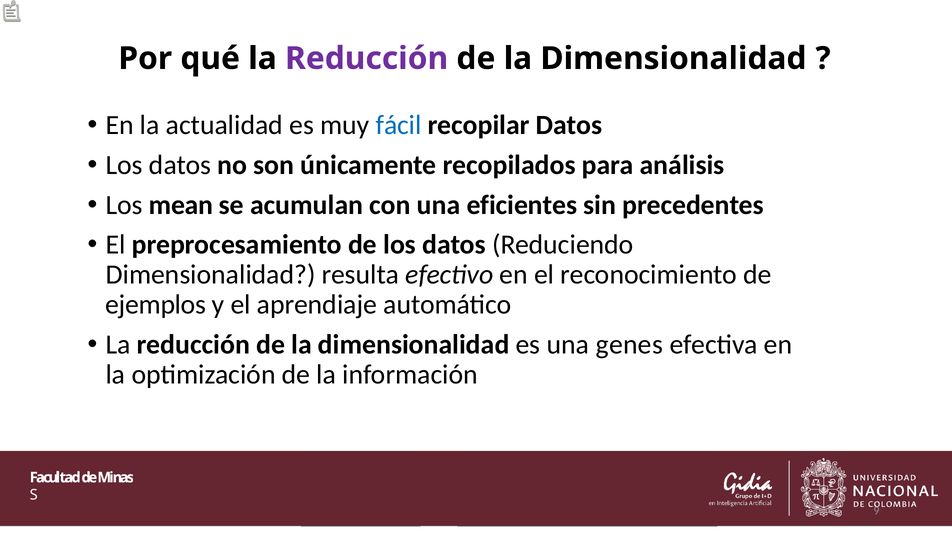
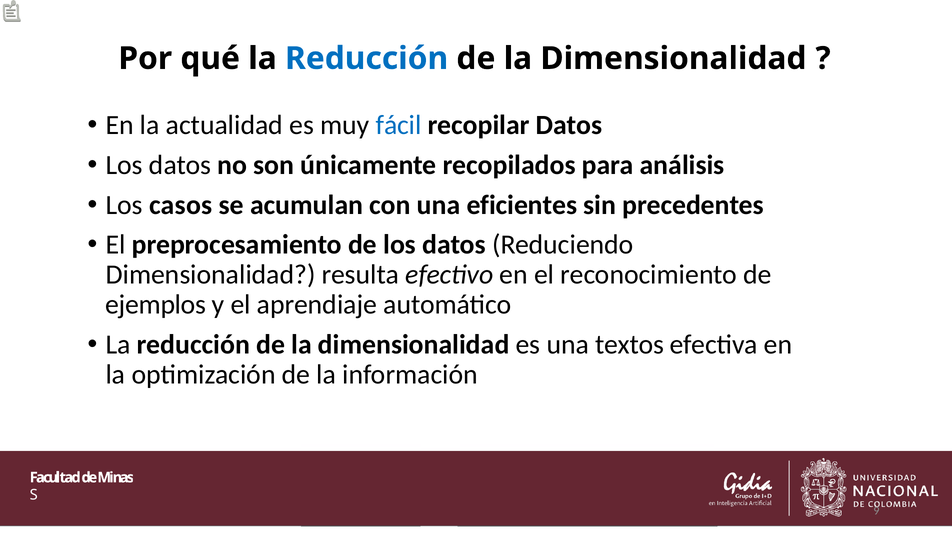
Reducción at (367, 58) colour: purple -> blue
mean: mean -> casos
genes: genes -> textos
